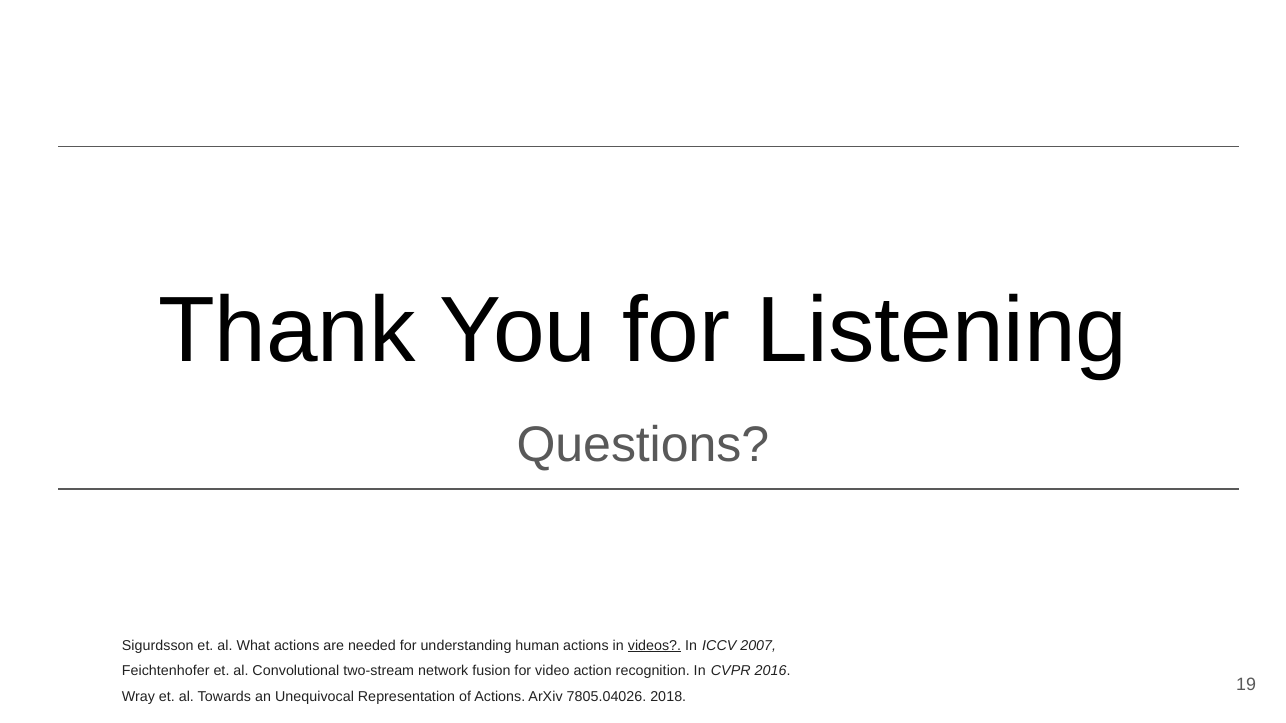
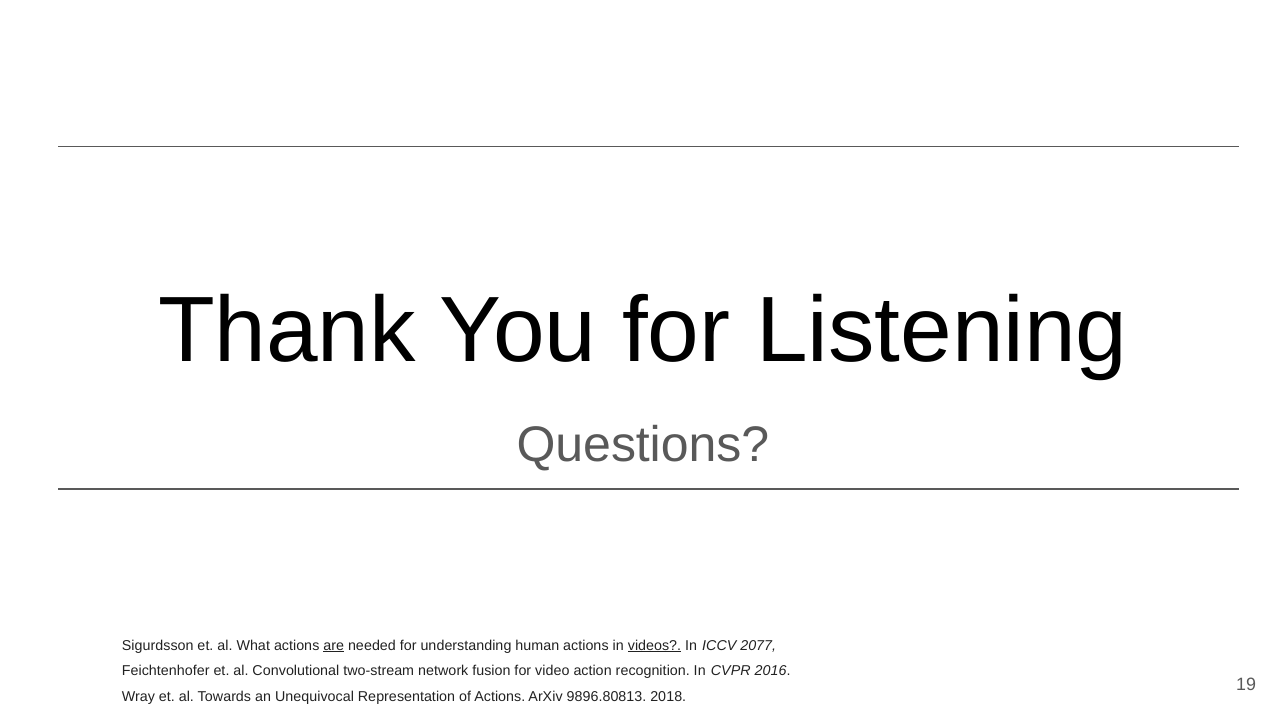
are underline: none -> present
2007: 2007 -> 2077
7805.04026: 7805.04026 -> 9896.80813
